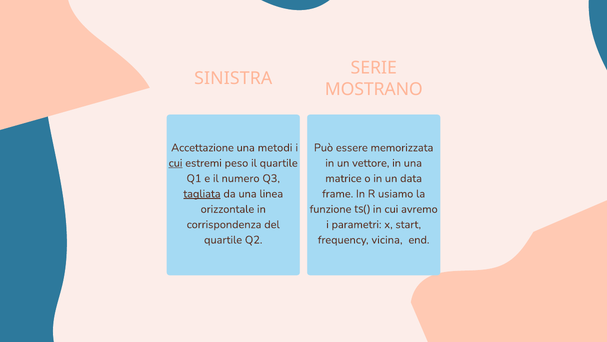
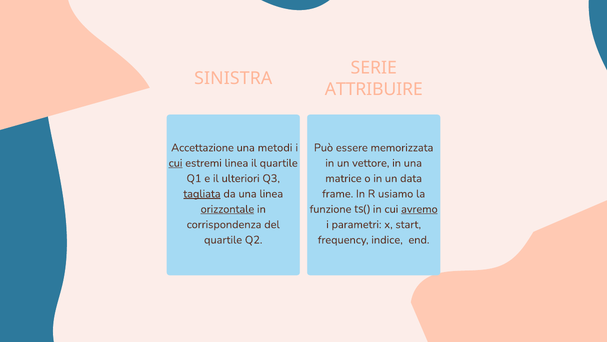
MOSTRANO: MOSTRANO -> ATTRIBUIRE
estremi peso: peso -> linea
numero: numero -> ulteriori
orizzontale underline: none -> present
avremo underline: none -> present
vicina: vicina -> indice
